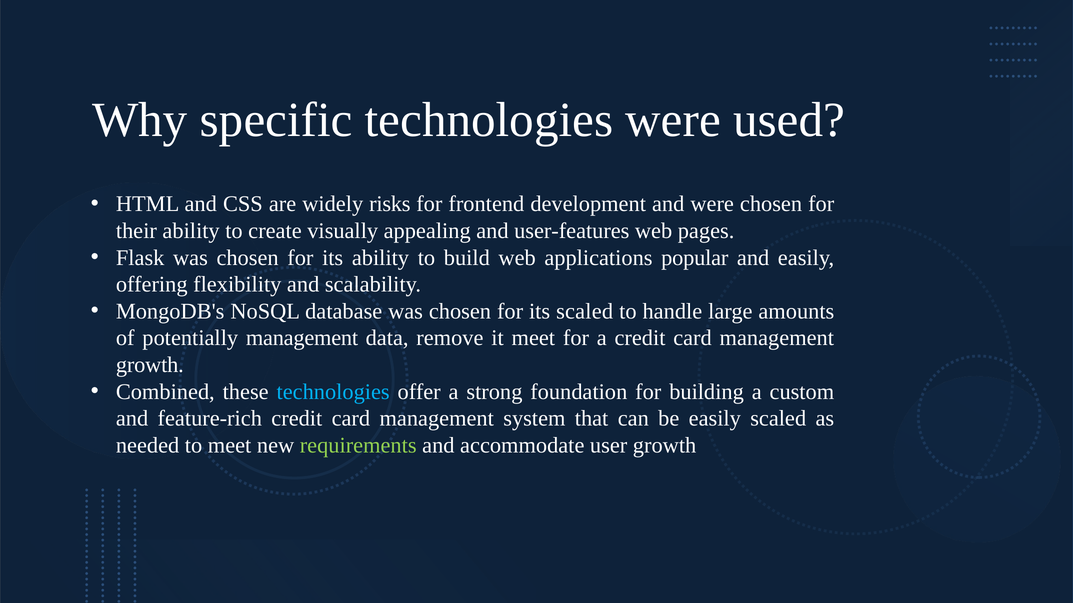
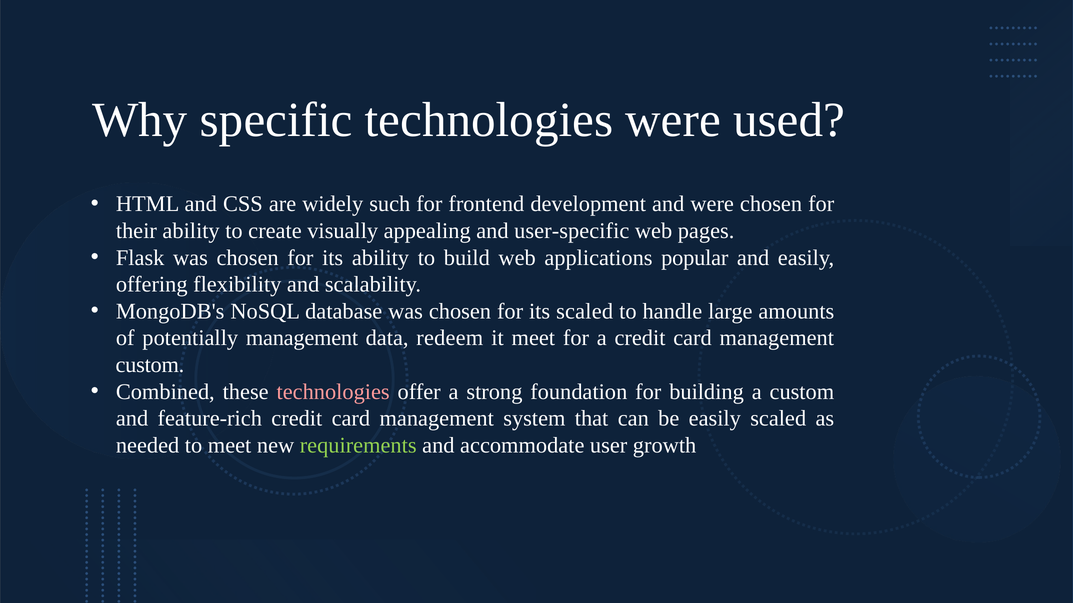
risks: risks -> such
user-features: user-features -> user-specific
remove: remove -> redeem
growth at (150, 365): growth -> custom
technologies at (333, 392) colour: light blue -> pink
